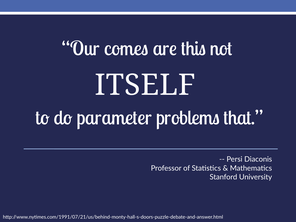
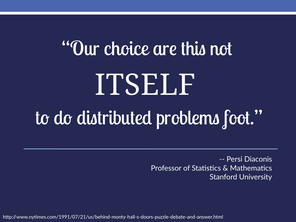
comes: comes -> choice
parameter: parameter -> distributed
that: that -> foot
